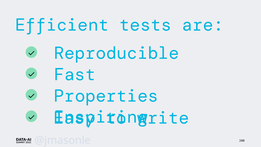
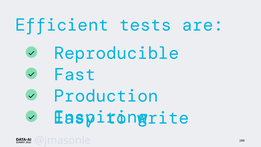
Properties: Properties -> Production
